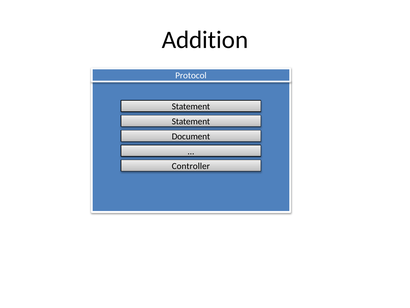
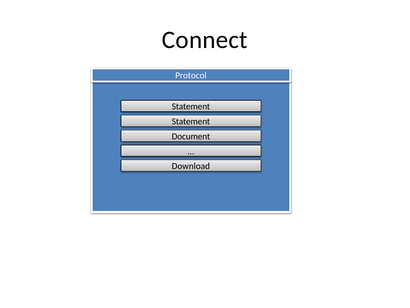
Addition: Addition -> Connect
Controller: Controller -> Download
